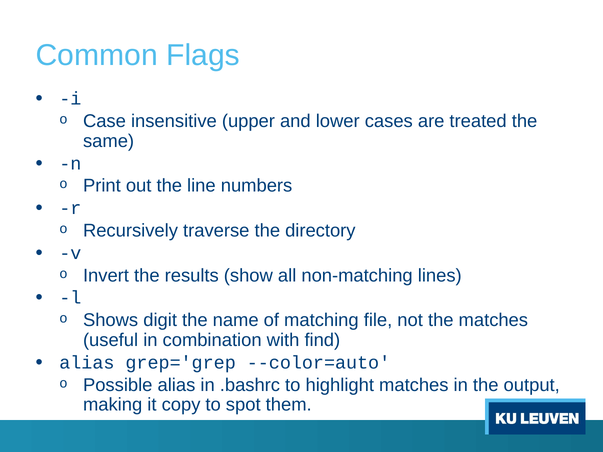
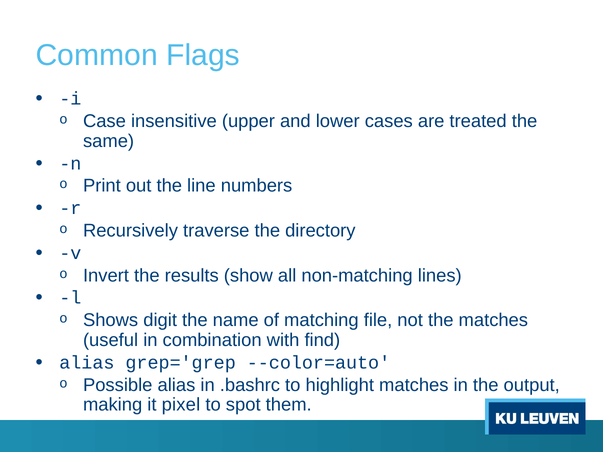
copy: copy -> pixel
